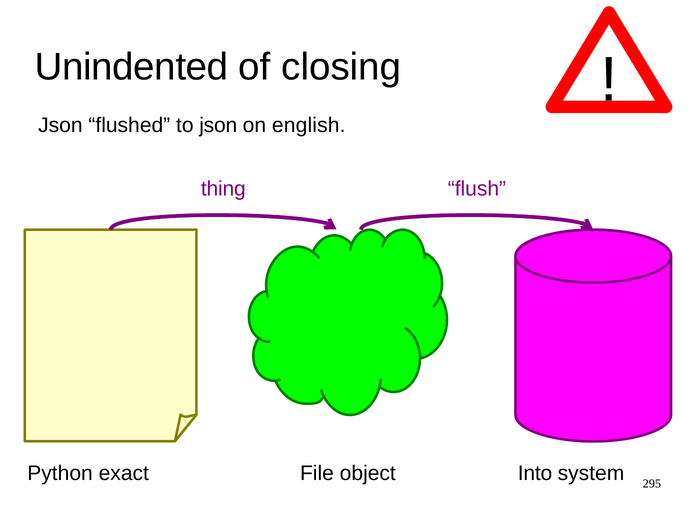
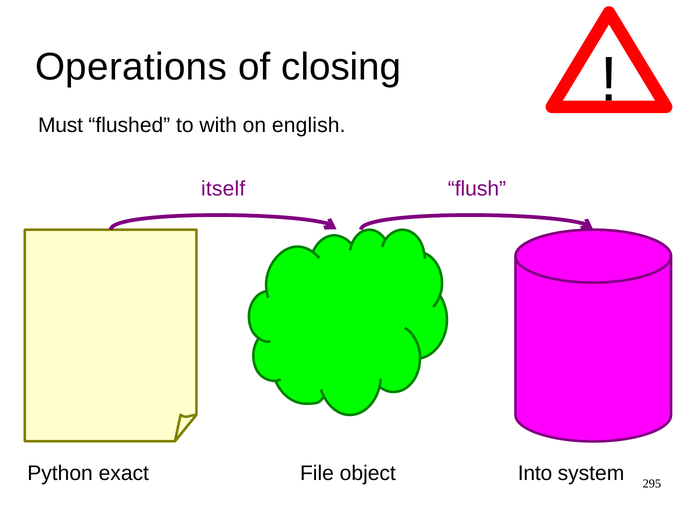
Unindented: Unindented -> Operations
Json at (60, 125): Json -> Must
to json: json -> with
thing: thing -> itself
